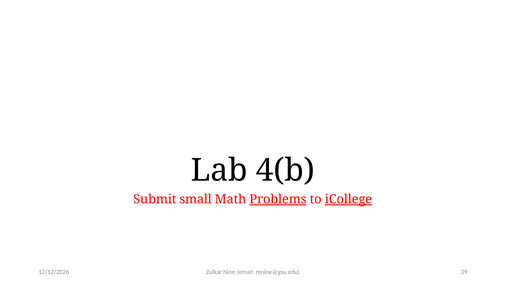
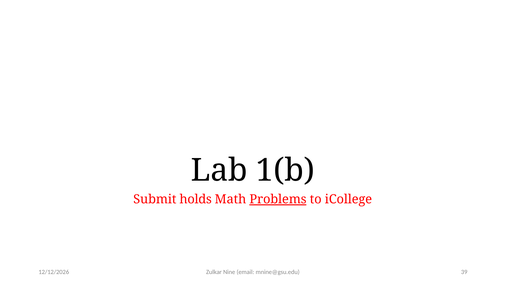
4(b: 4(b -> 1(b
small: small -> holds
iCollege underline: present -> none
